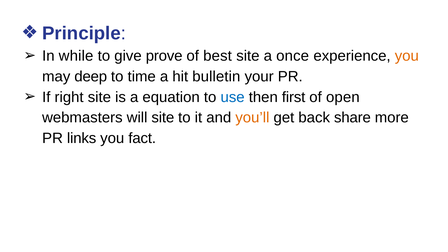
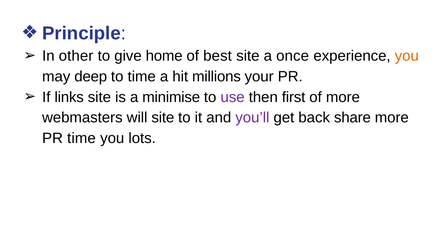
while: while -> other
prove: prove -> home
bulletin: bulletin -> millions
right: right -> links
equation: equation -> minimise
use colour: blue -> purple
of open: open -> more
you’ll colour: orange -> purple
PR links: links -> time
fact: fact -> lots
